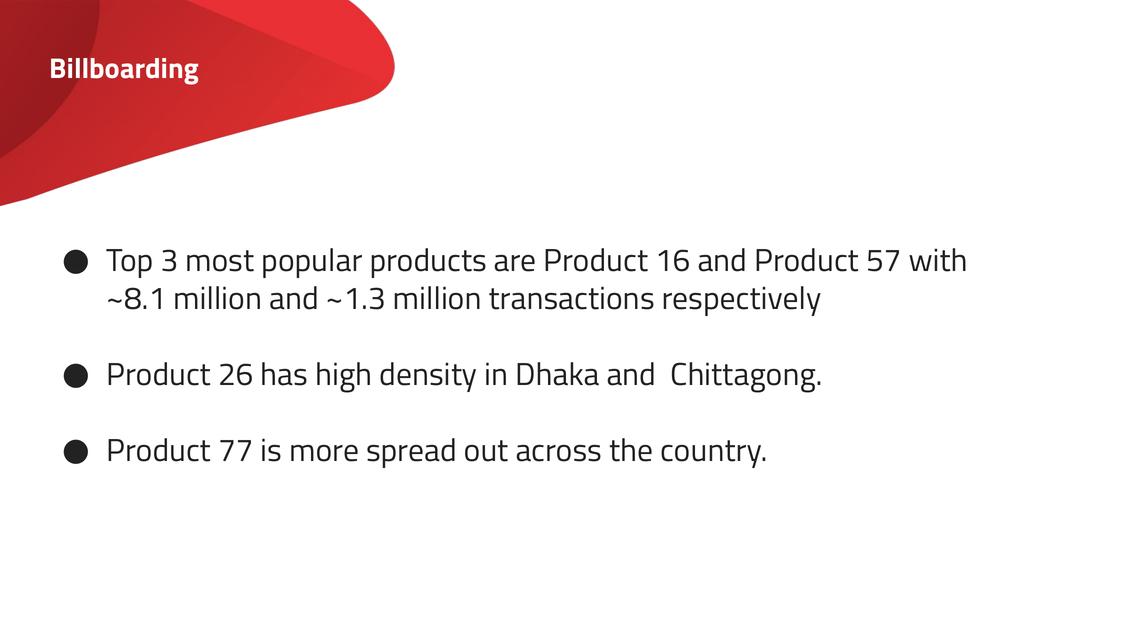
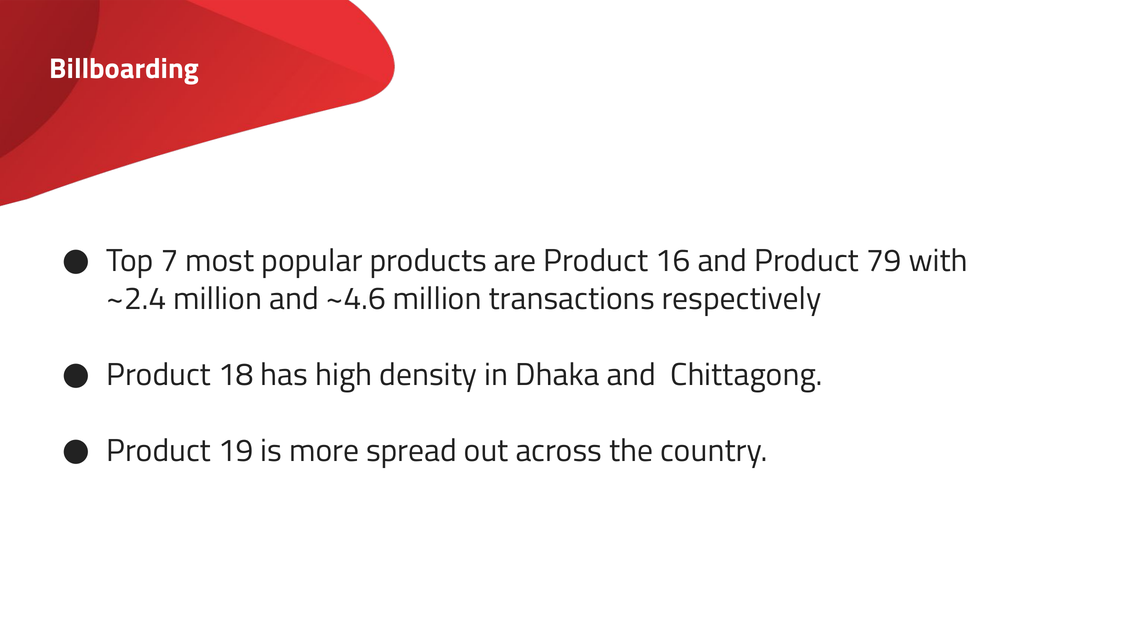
3: 3 -> 7
57: 57 -> 79
~8.1: ~8.1 -> ~2.4
~1.3: ~1.3 -> ~4.6
26: 26 -> 18
77: 77 -> 19
